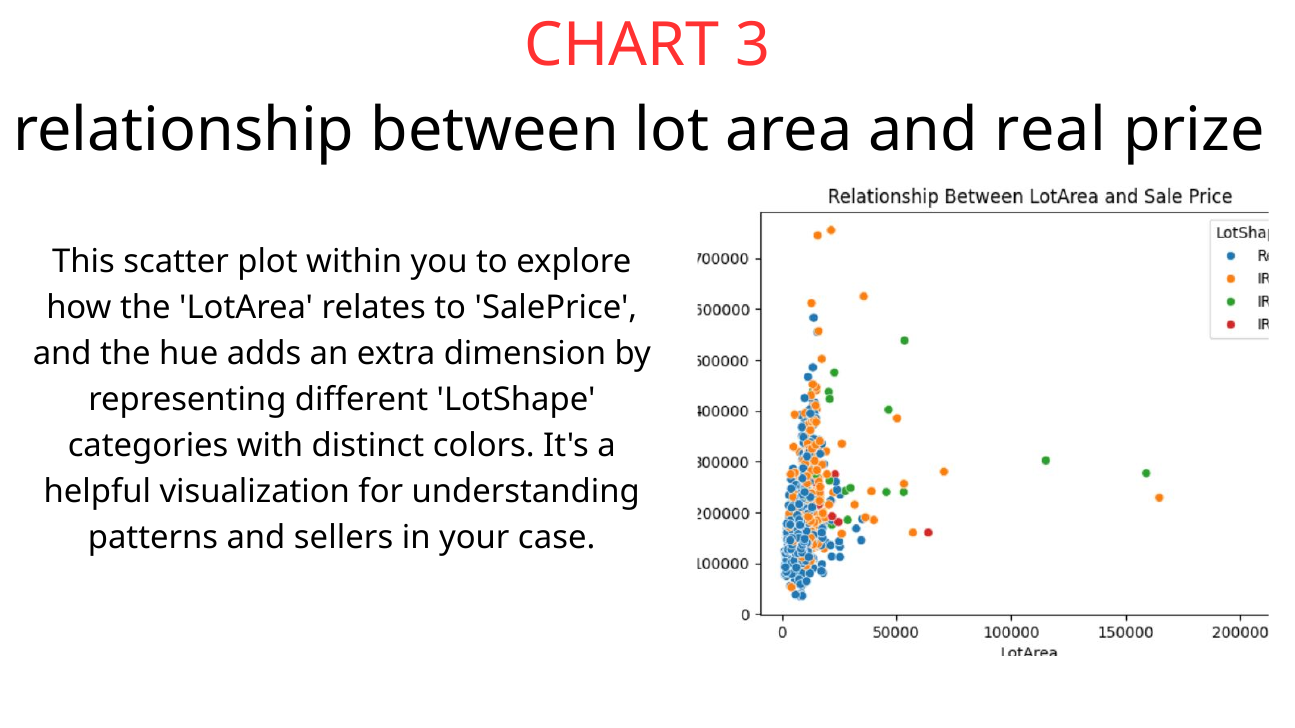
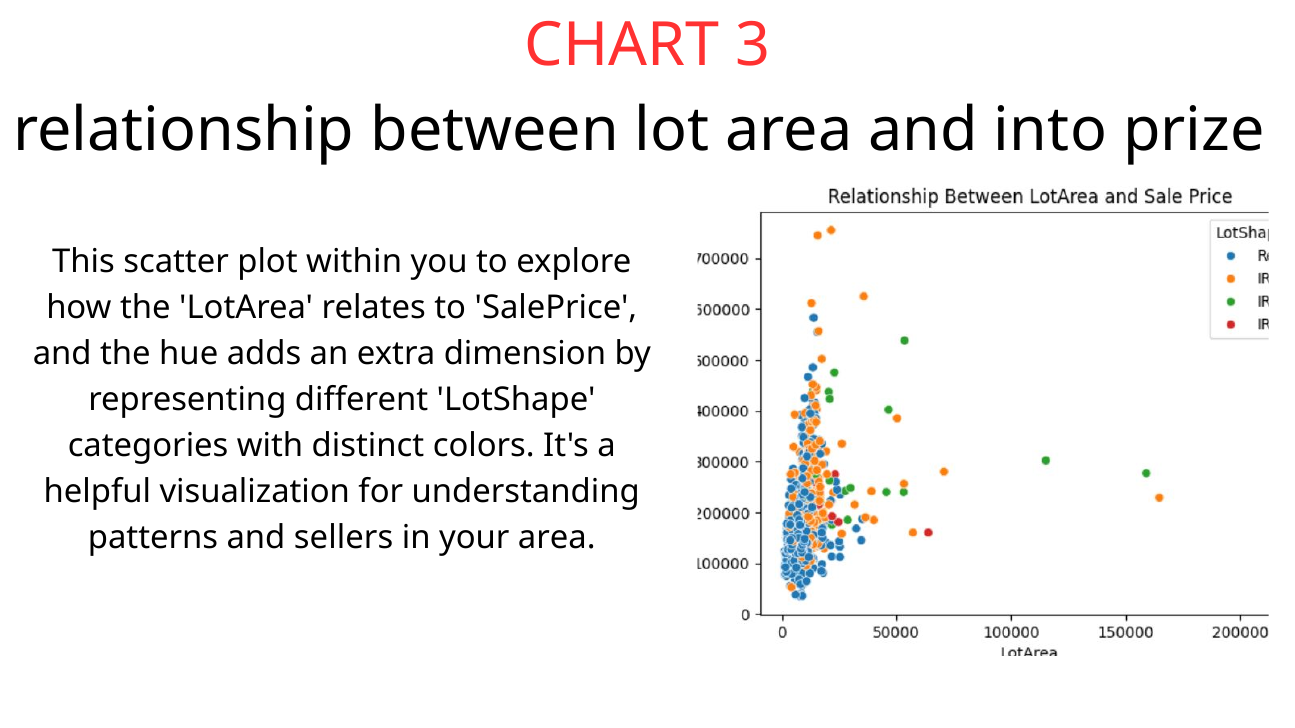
real: real -> into
your case: case -> area
